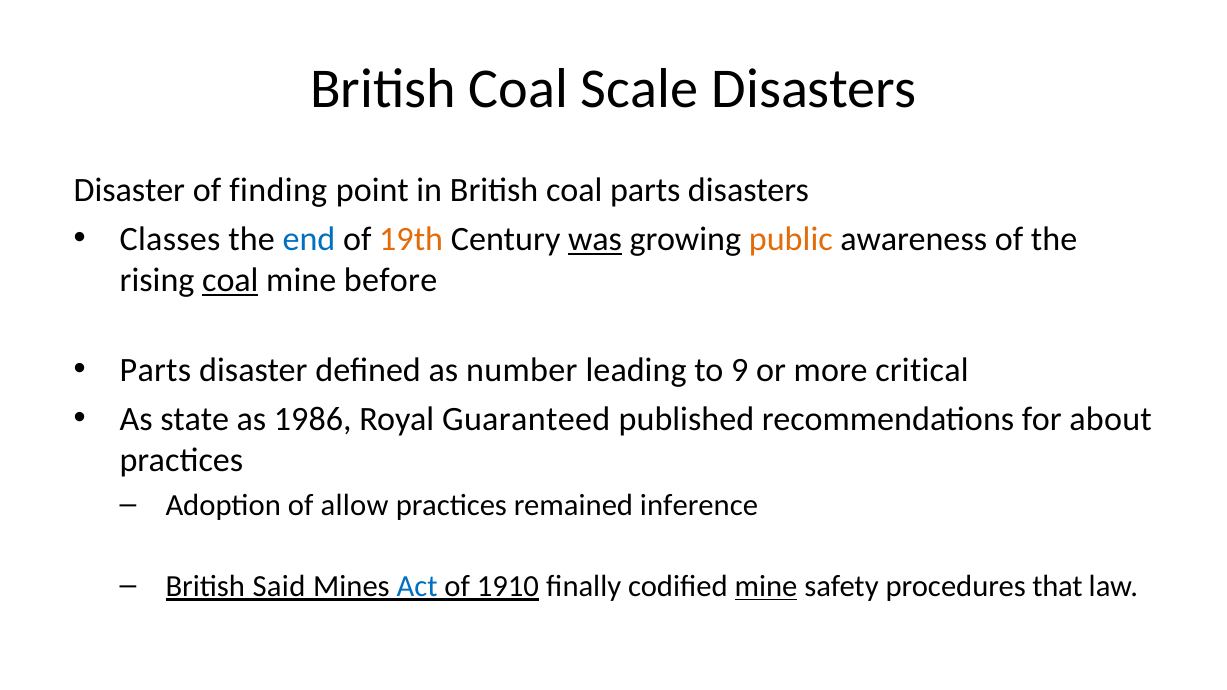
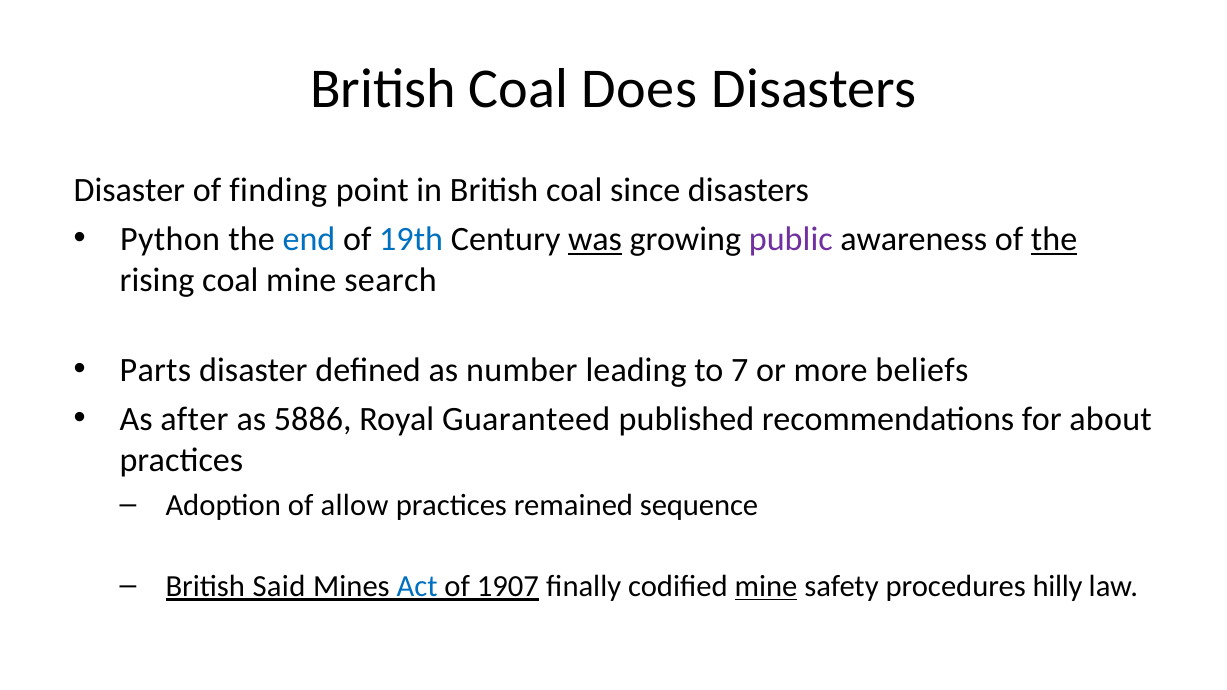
Scale: Scale -> Does
coal parts: parts -> since
Classes: Classes -> Python
19th colour: orange -> blue
public colour: orange -> purple
the at (1054, 239) underline: none -> present
coal at (230, 280) underline: present -> none
before: before -> search
9: 9 -> 7
critical: critical -> beliefs
state: state -> after
1986: 1986 -> 5886
inference: inference -> sequence
1910: 1910 -> 1907
that: that -> hilly
